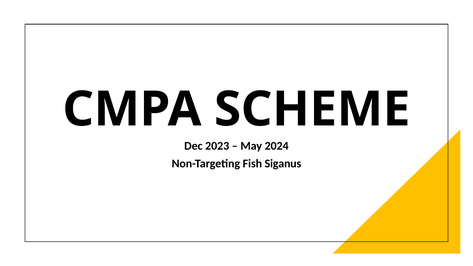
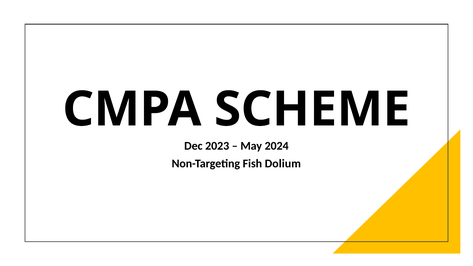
Siganus: Siganus -> Dolium
